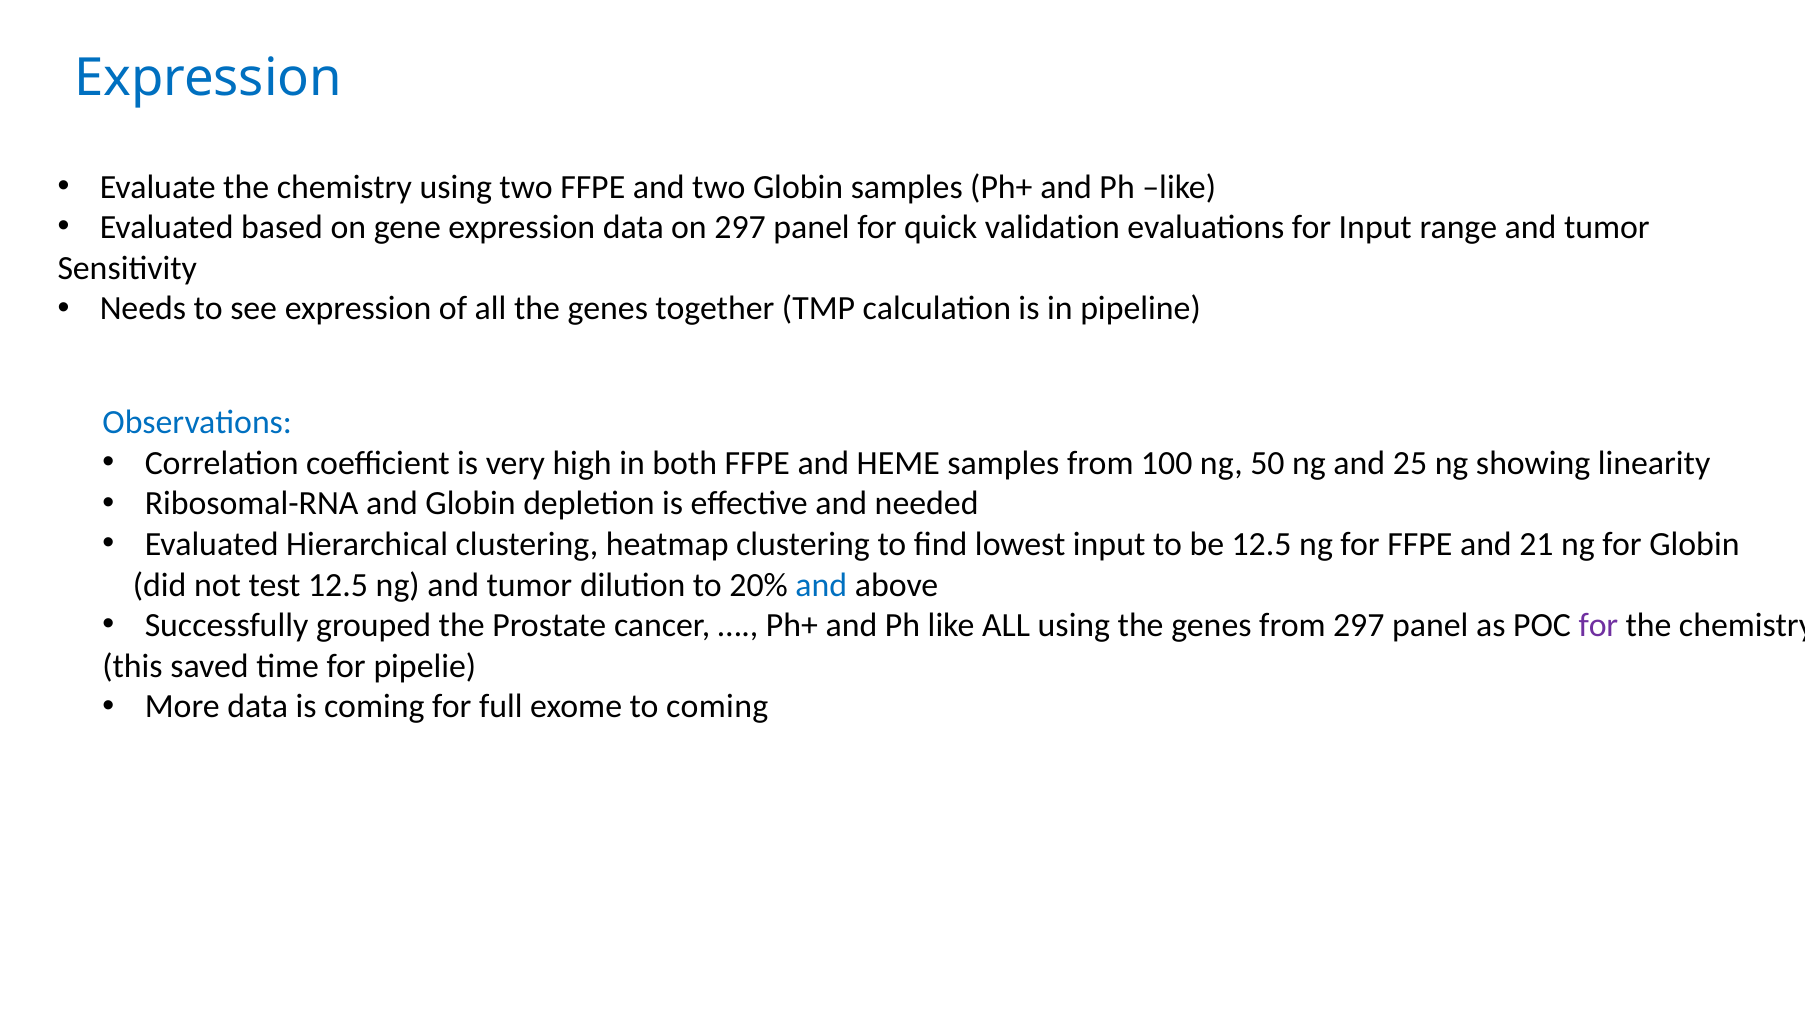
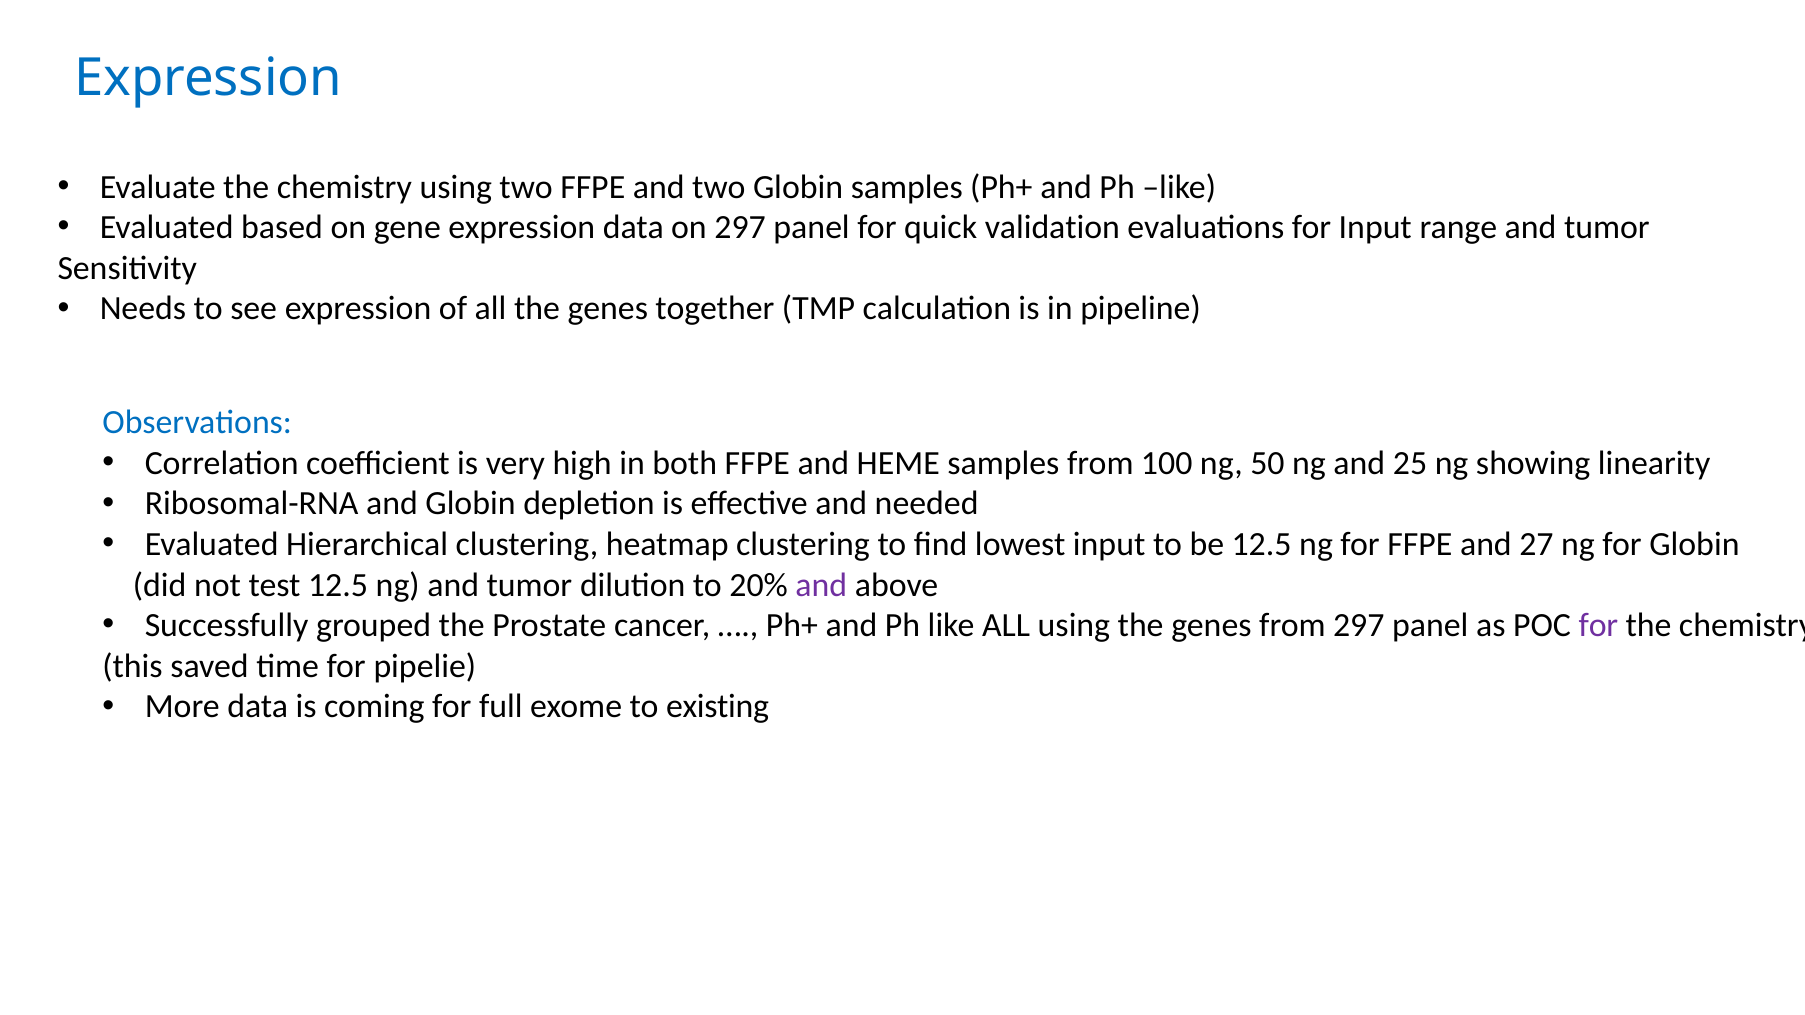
21: 21 -> 27
and at (821, 585) colour: blue -> purple
to coming: coming -> existing
